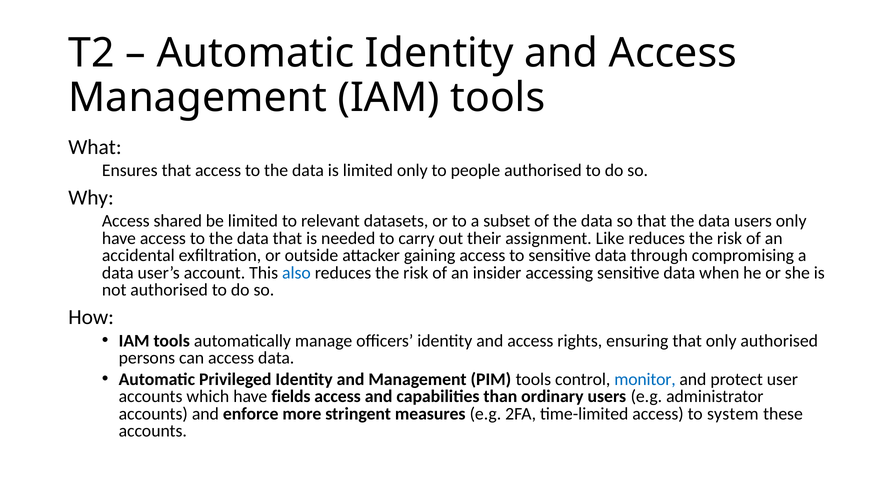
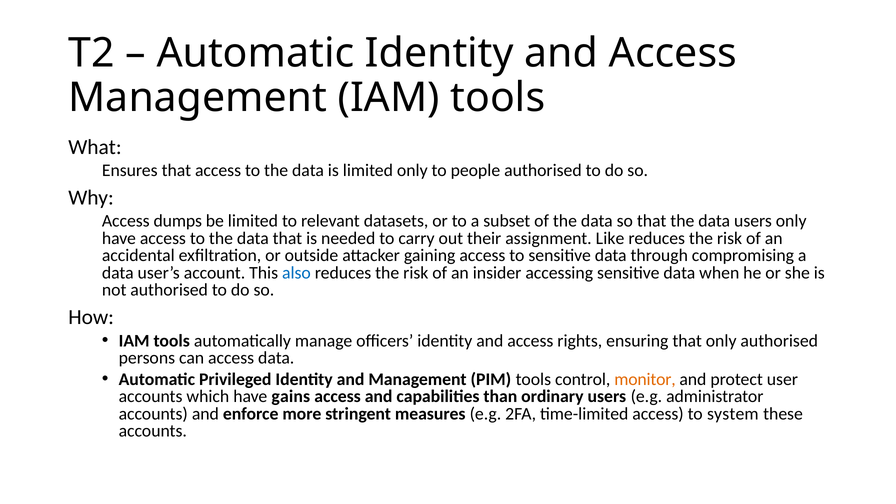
shared: shared -> dumps
monitor colour: blue -> orange
fields: fields -> gains
